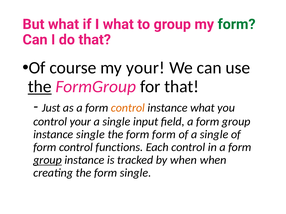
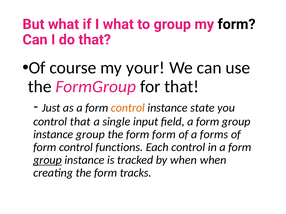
form at (237, 24) colour: green -> black
the at (40, 87) underline: present -> none
instance what: what -> state
control your: your -> that
instance single: single -> group
of a single: single -> forms
form single: single -> tracks
